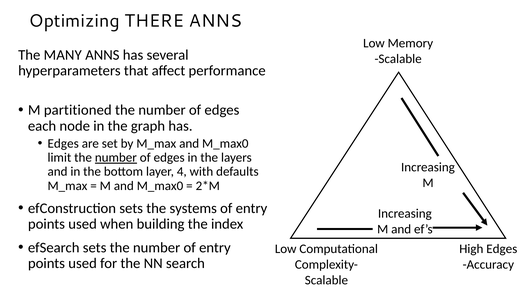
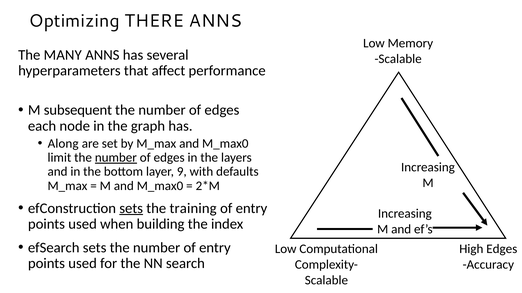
partitioned: partitioned -> subsequent
Edges at (63, 144): Edges -> Along
4: 4 -> 9
sets at (131, 209) underline: none -> present
systems: systems -> training
